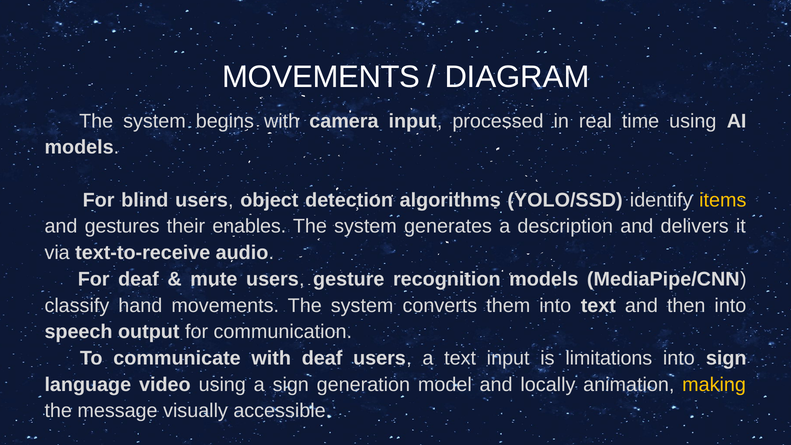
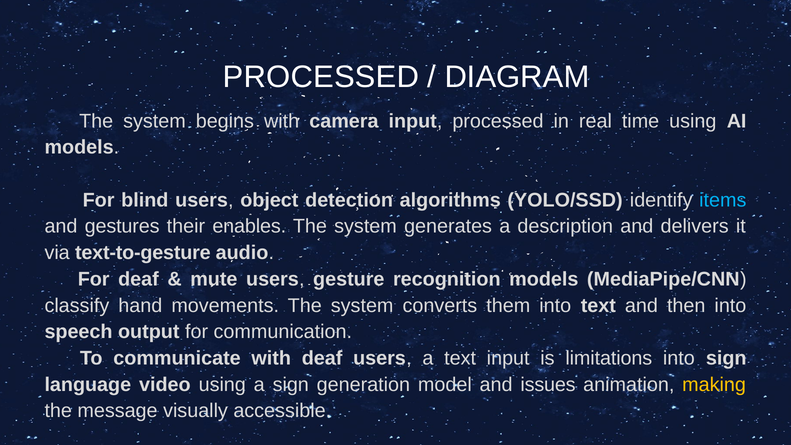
MOVEMENTS at (321, 77): MOVEMENTS -> PROCESSED
items colour: yellow -> light blue
text-to-receive: text-to-receive -> text-to-gesture
and locally: locally -> issues
